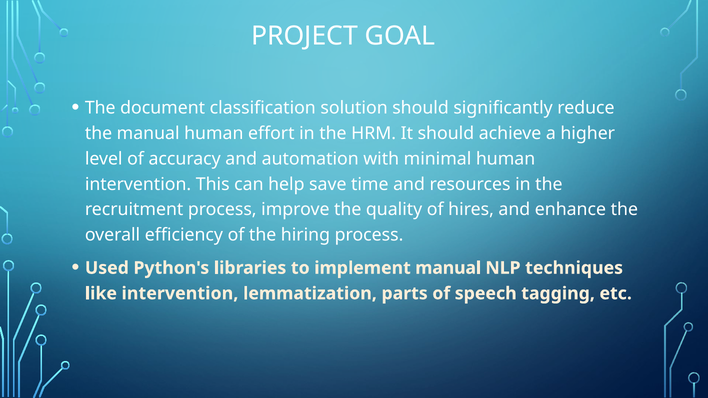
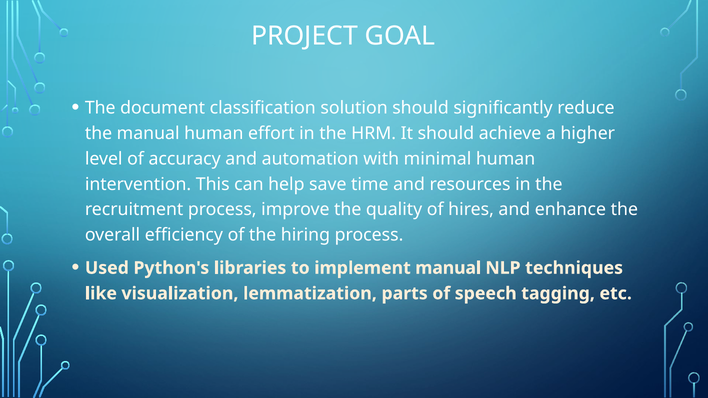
like intervention: intervention -> visualization
